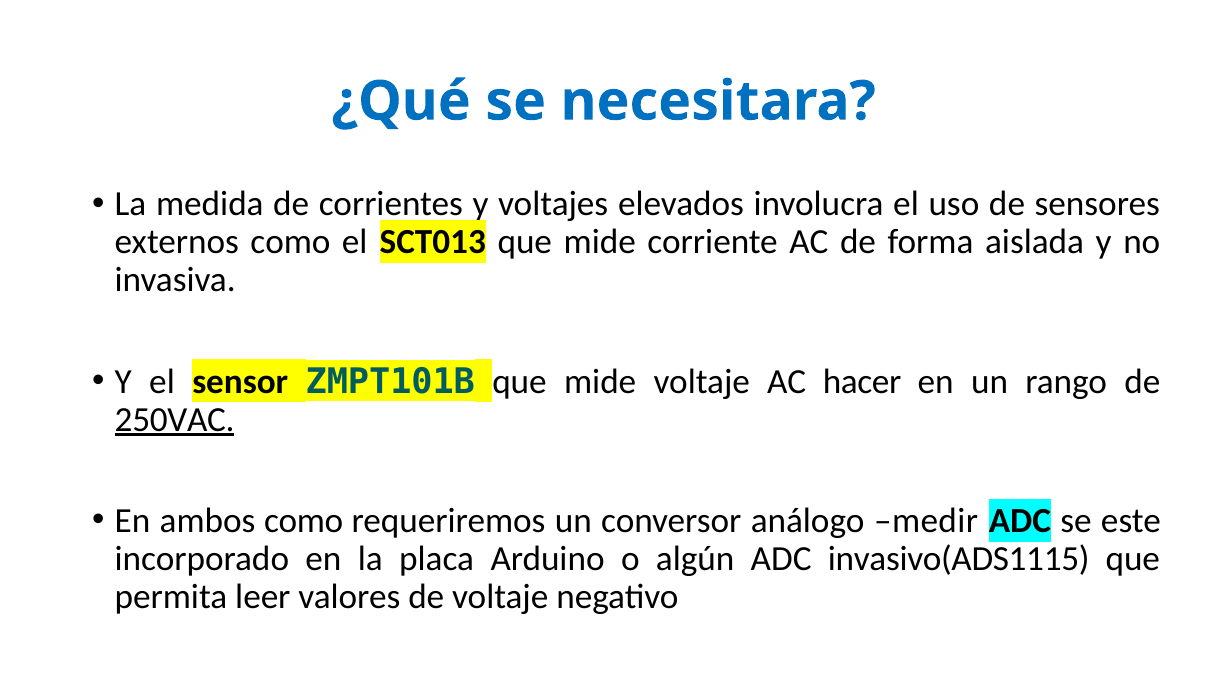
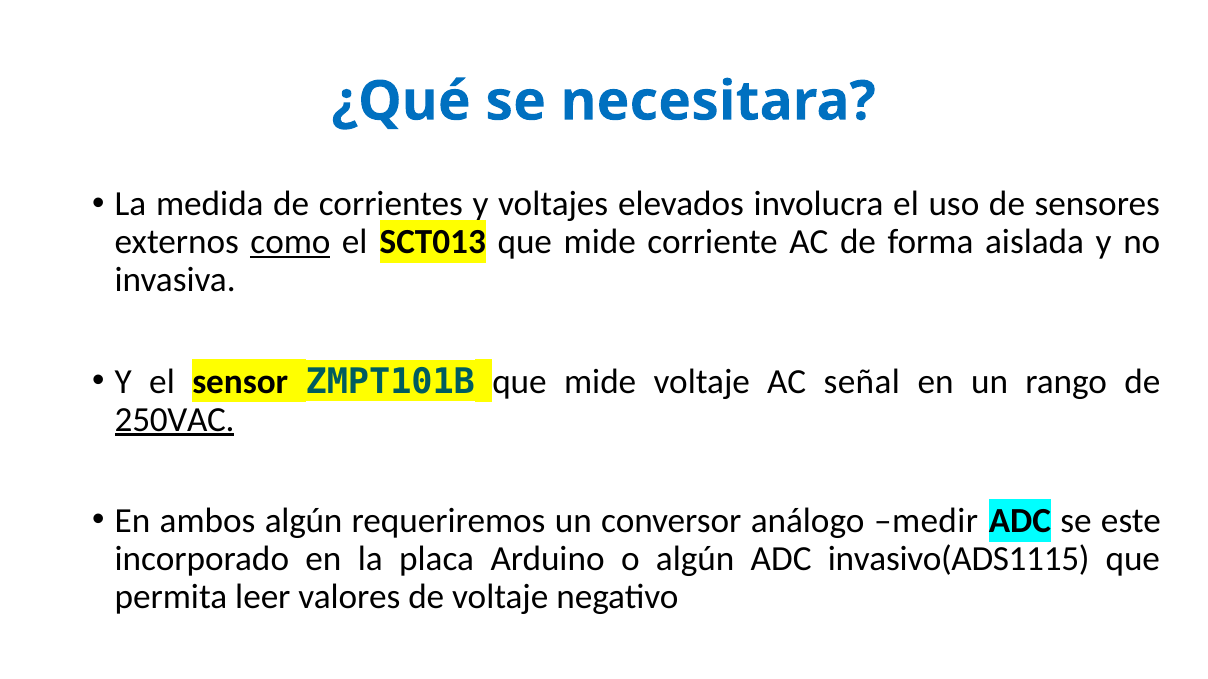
como at (290, 242) underline: none -> present
hacer: hacer -> señal
ambos como: como -> algún
